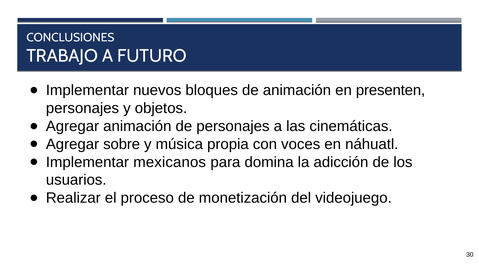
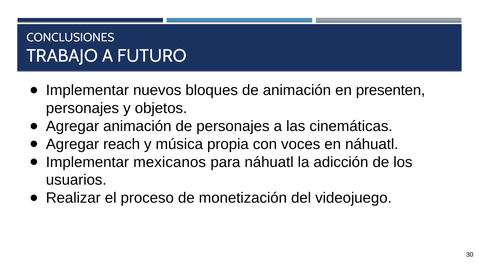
sobre: sobre -> reach
para domina: domina -> náhuatl
